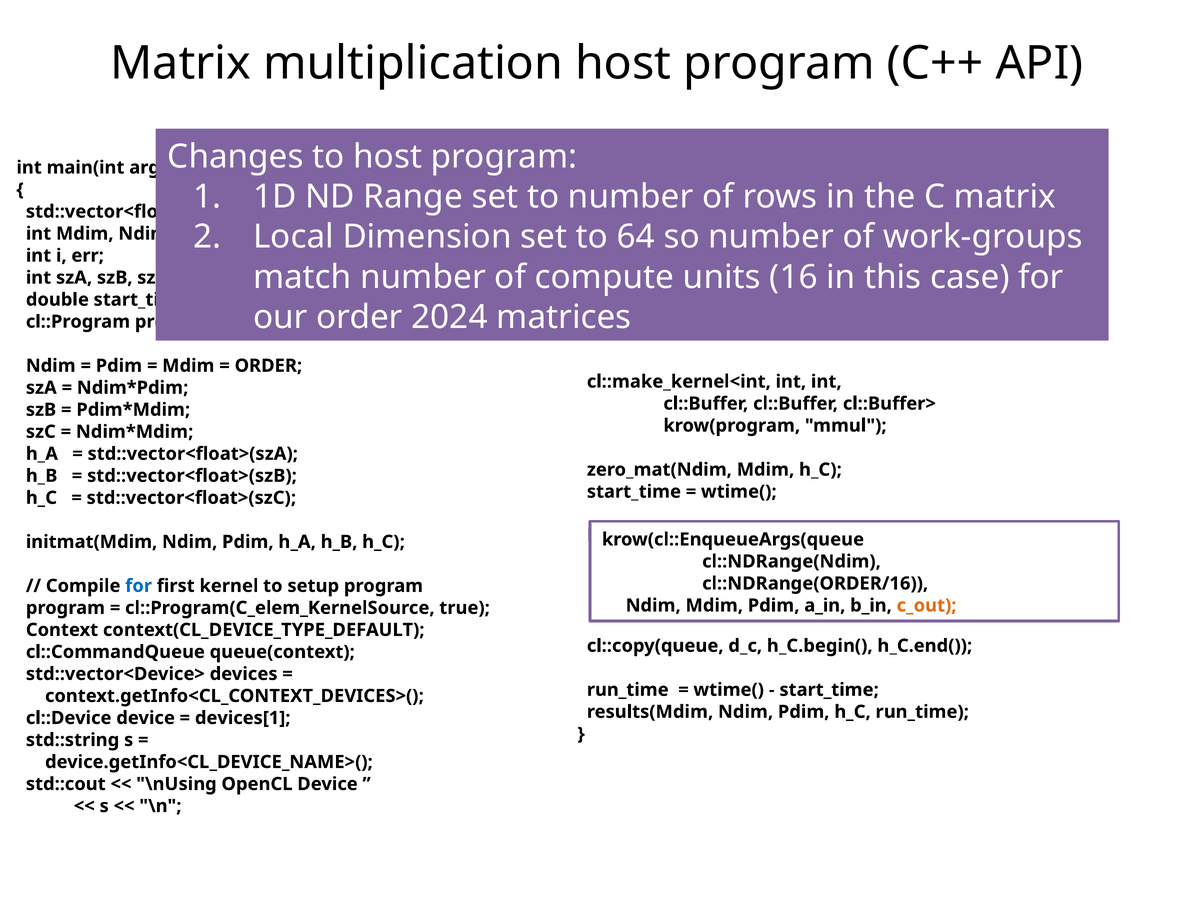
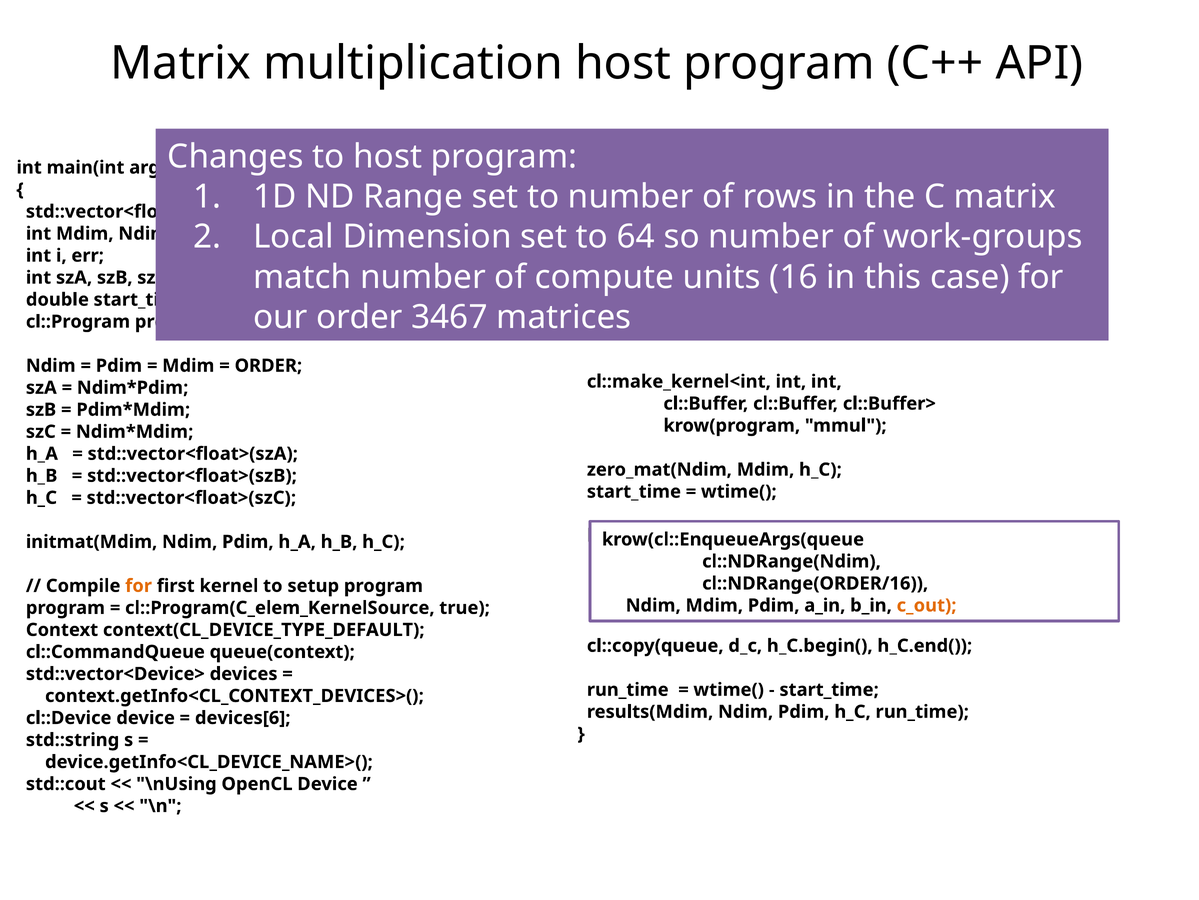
2024: 2024 -> 3467
for at (139, 585) colour: blue -> orange
devices[1: devices[1 -> devices[6
